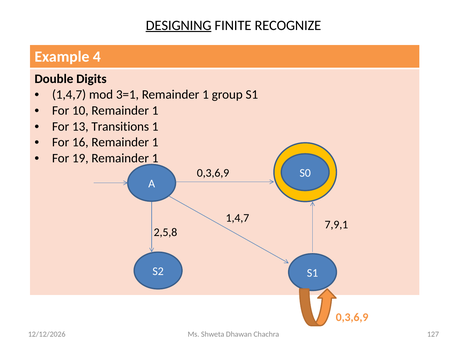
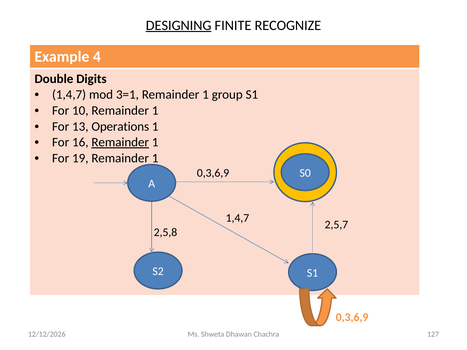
Transitions: Transitions -> Operations
Remainder at (120, 142) underline: none -> present
7,9,1: 7,9,1 -> 2,5,7
